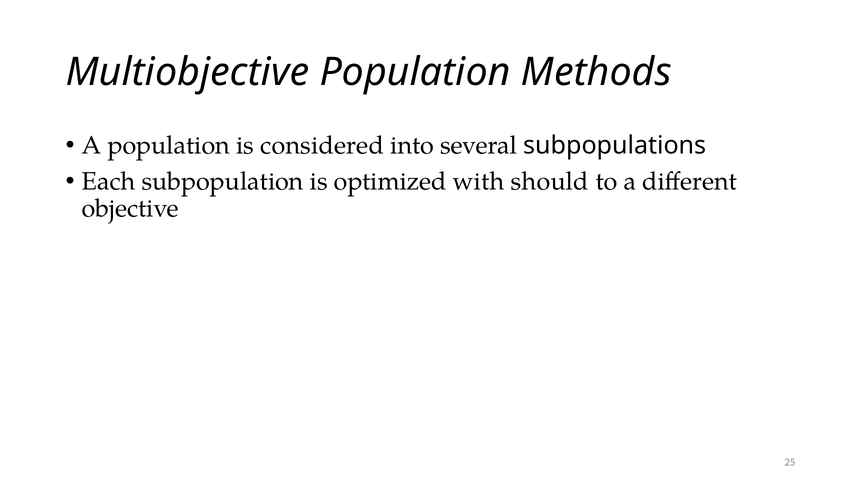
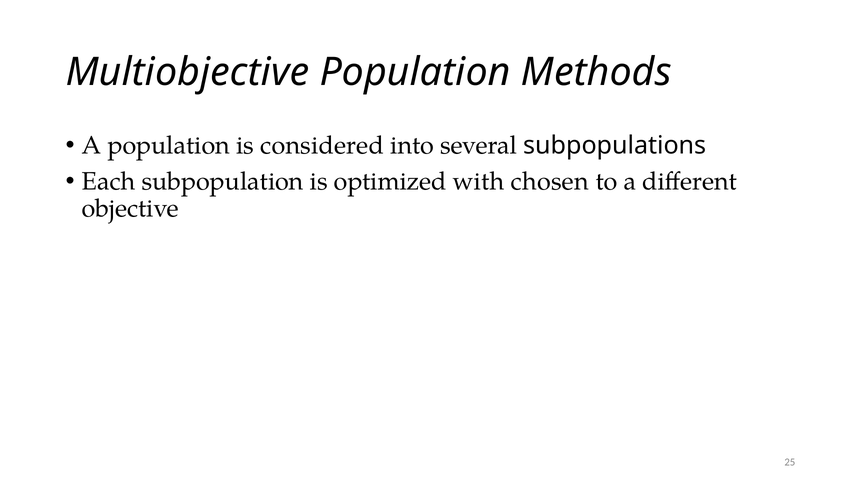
should: should -> chosen
